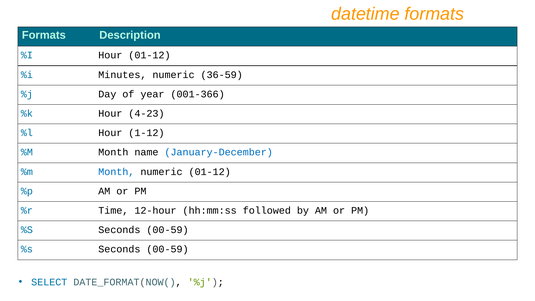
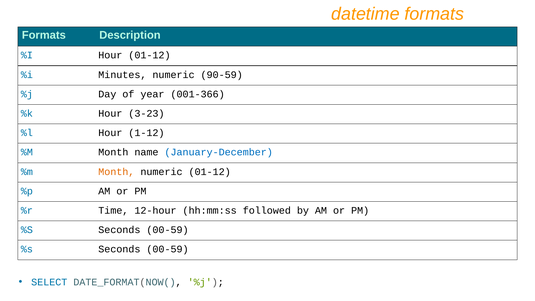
36-59: 36-59 -> 90-59
4-23: 4-23 -> 3-23
Month at (116, 172) colour: blue -> orange
